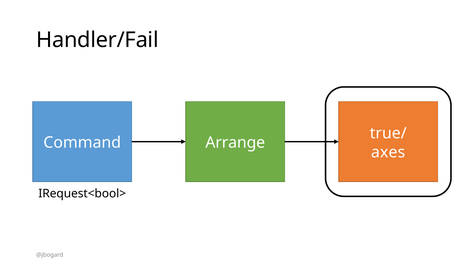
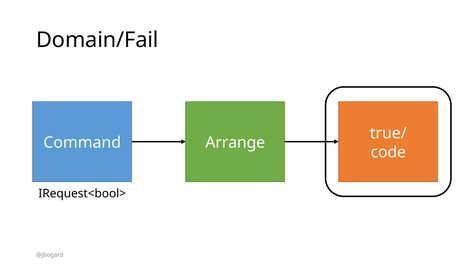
Handler/Fail: Handler/Fail -> Domain/Fail
axes: axes -> code
